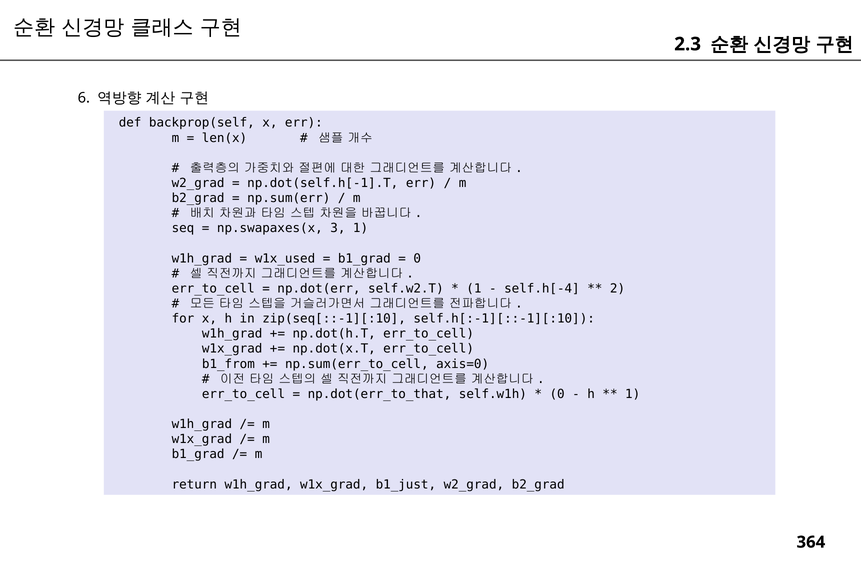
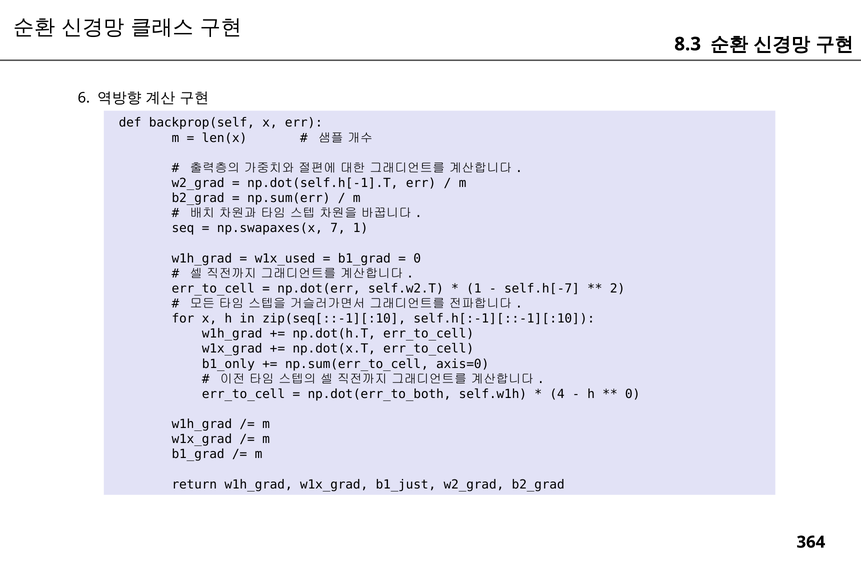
2.3: 2.3 -> 8.3
3: 3 -> 7
self.h[-4: self.h[-4 -> self.h[-7
b1_from: b1_from -> b1_only
np.dot(err_to_that: np.dot(err_to_that -> np.dot(err_to_both
0 at (557, 394): 0 -> 4
1 at (633, 394): 1 -> 0
